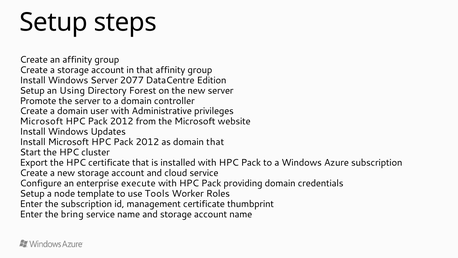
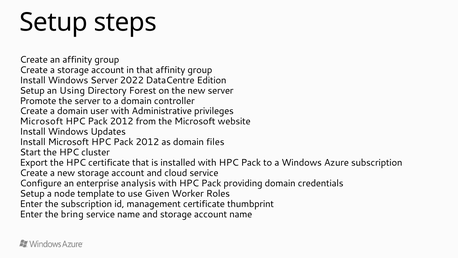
2077: 2077 -> 2022
domain that: that -> files
execute: execute -> analysis
Tools: Tools -> Given
